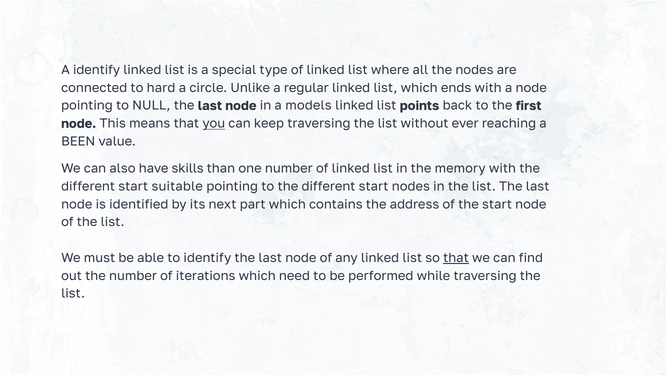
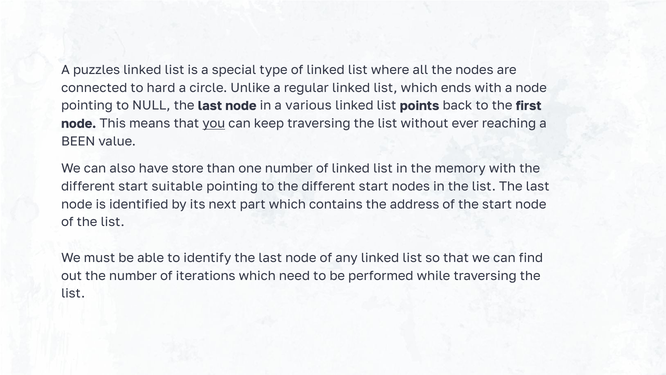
A identify: identify -> puzzles
models: models -> various
skills: skills -> store
that at (456, 258) underline: present -> none
